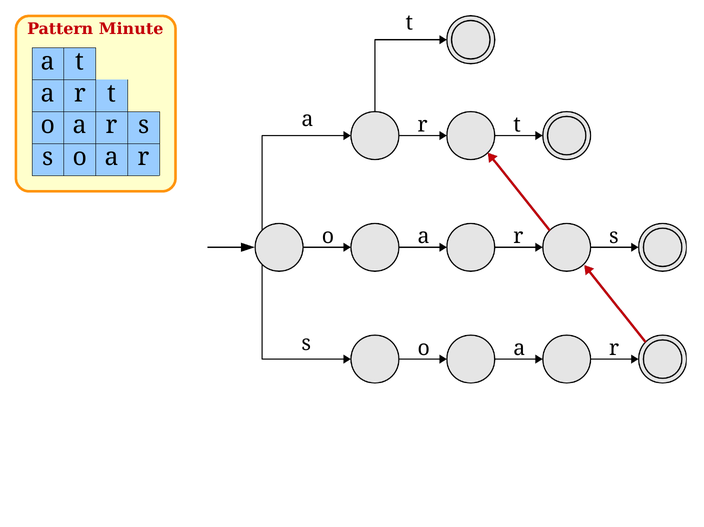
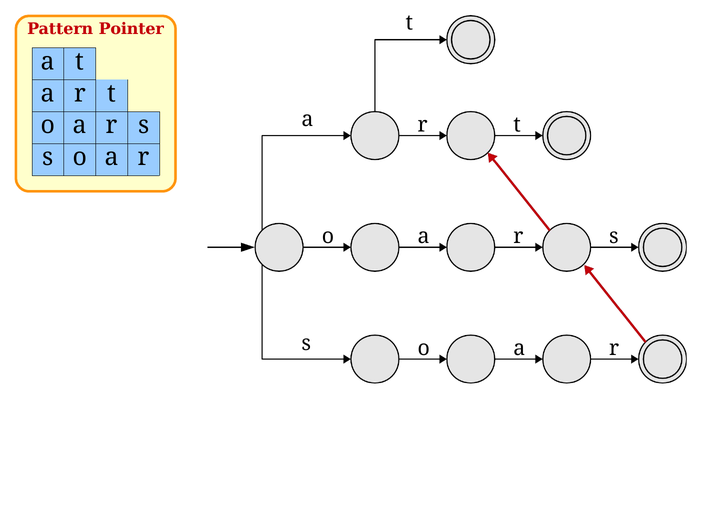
Minute: Minute -> Pointer
